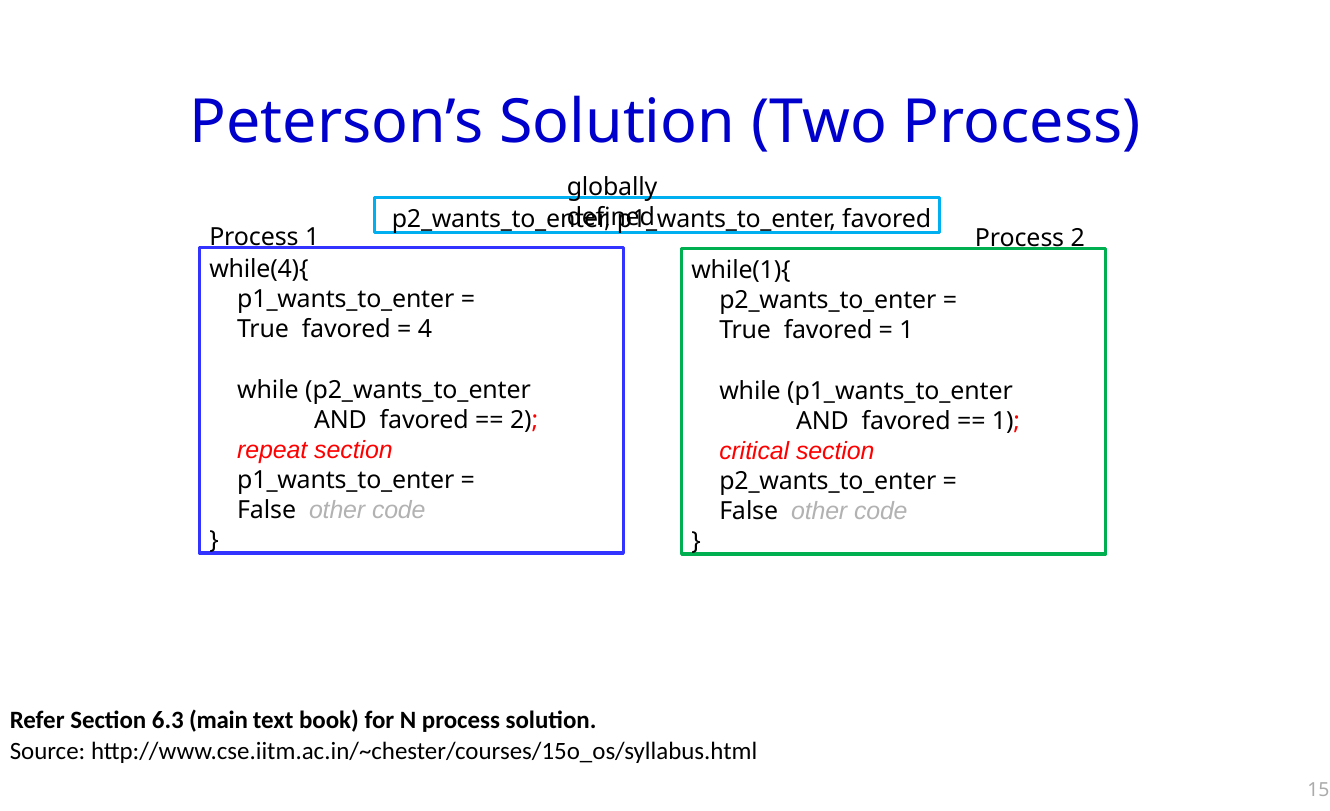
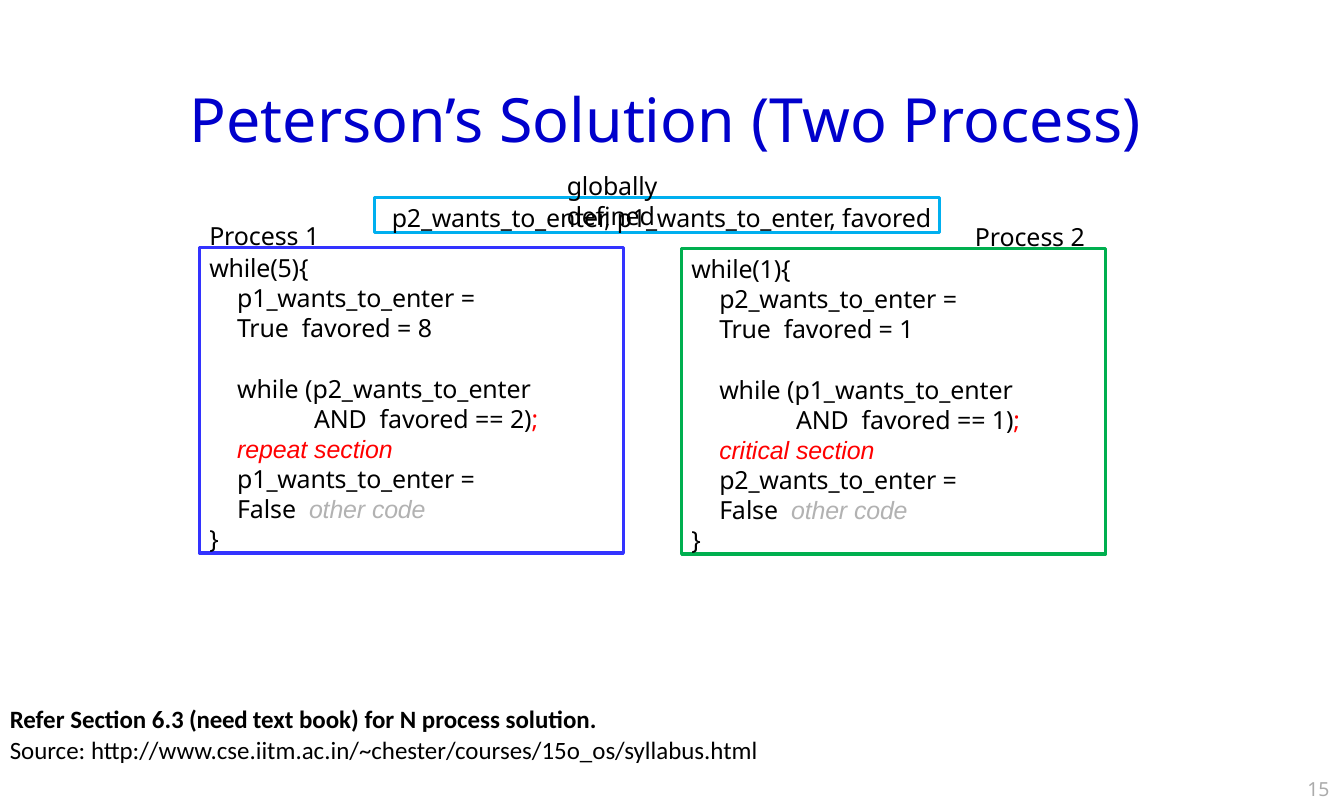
while(4){: while(4){ -> while(5){
4: 4 -> 8
main: main -> need
